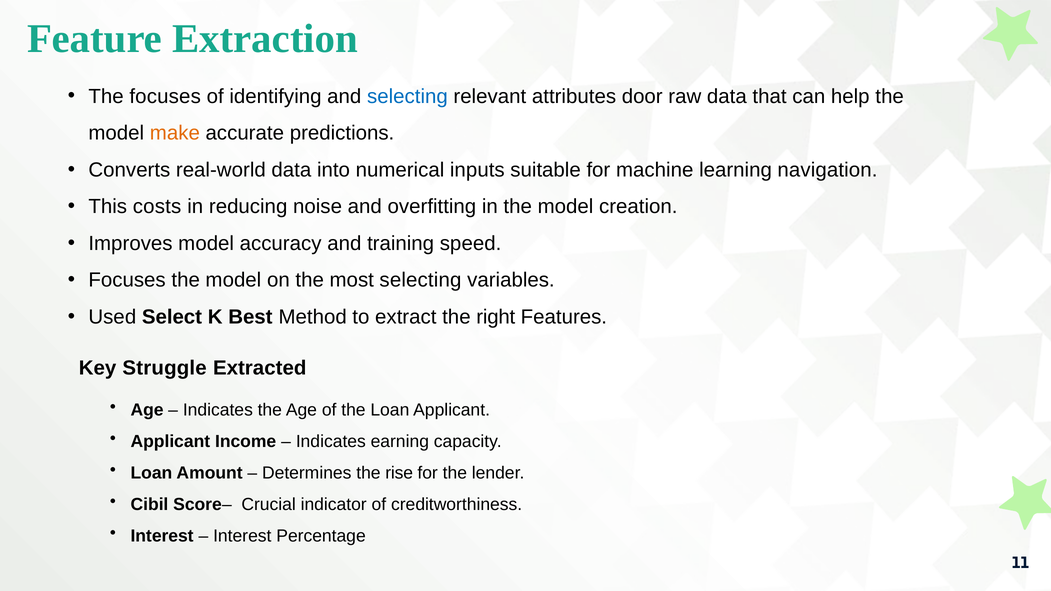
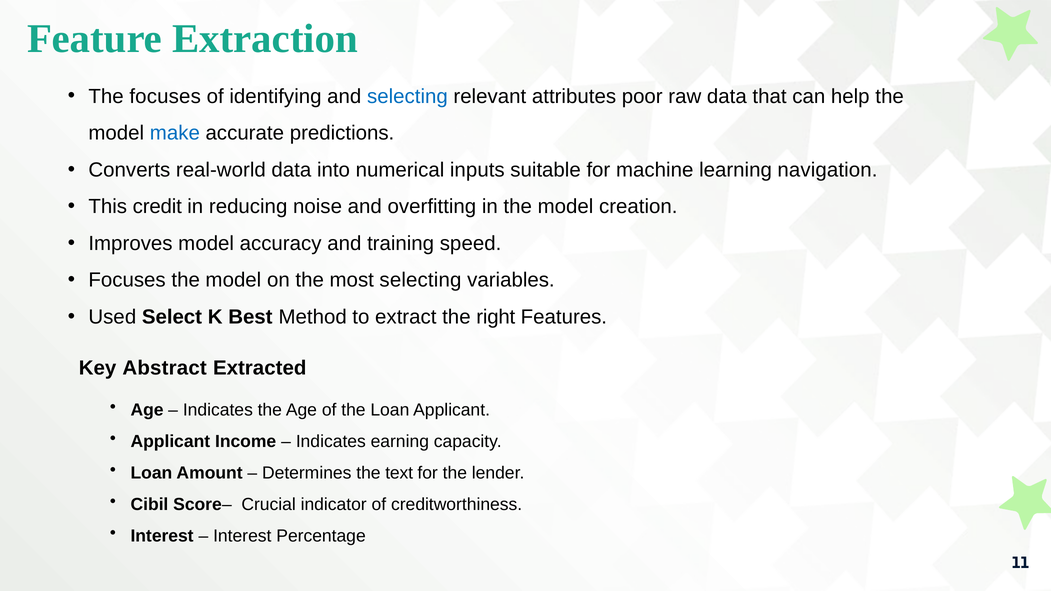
door: door -> poor
make colour: orange -> blue
costs: costs -> credit
Struggle: Struggle -> Abstract
rise: rise -> text
